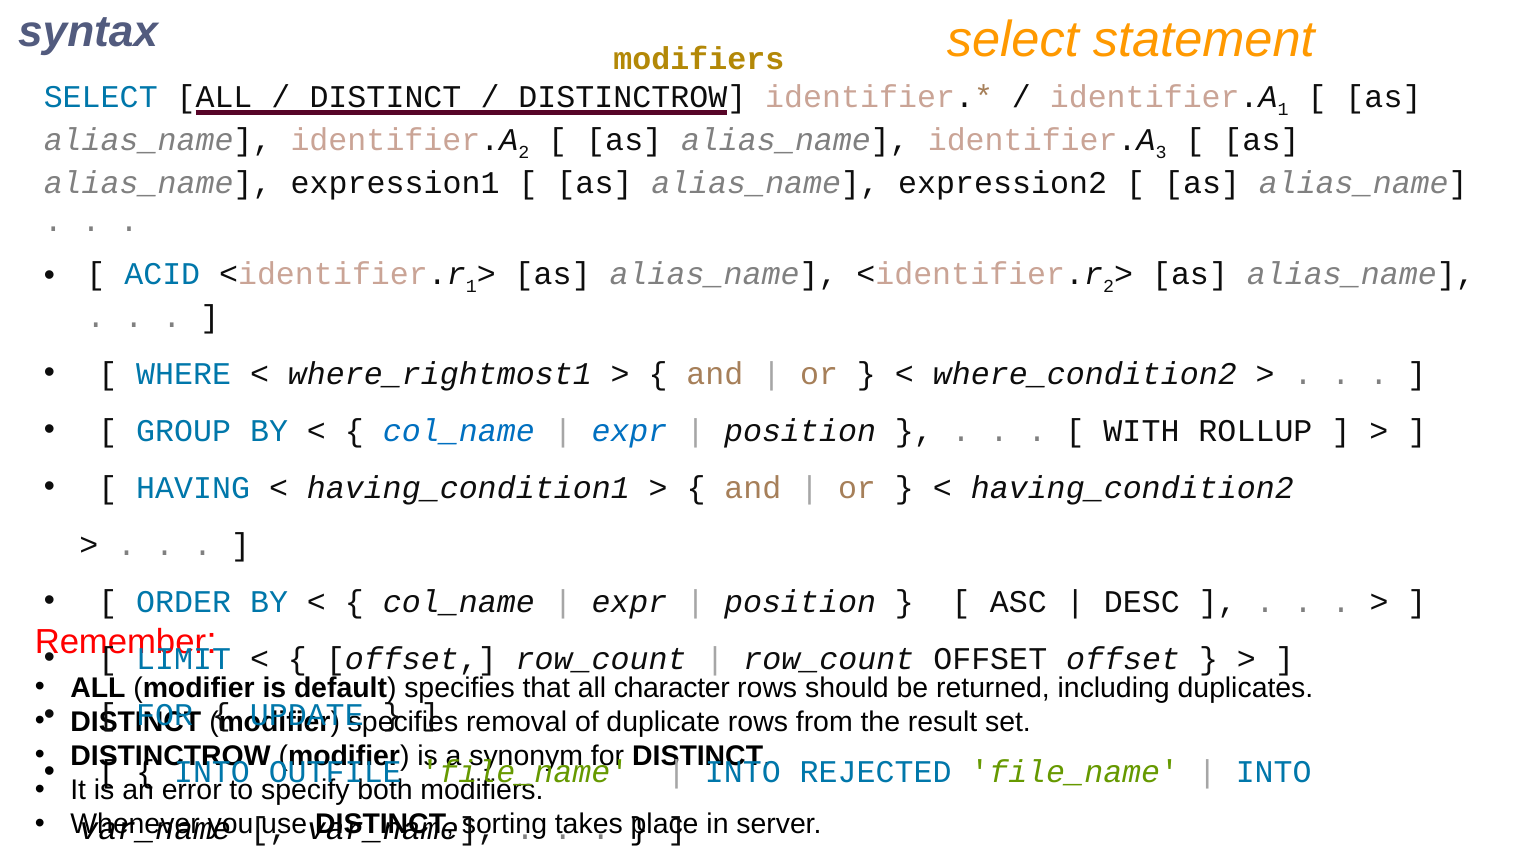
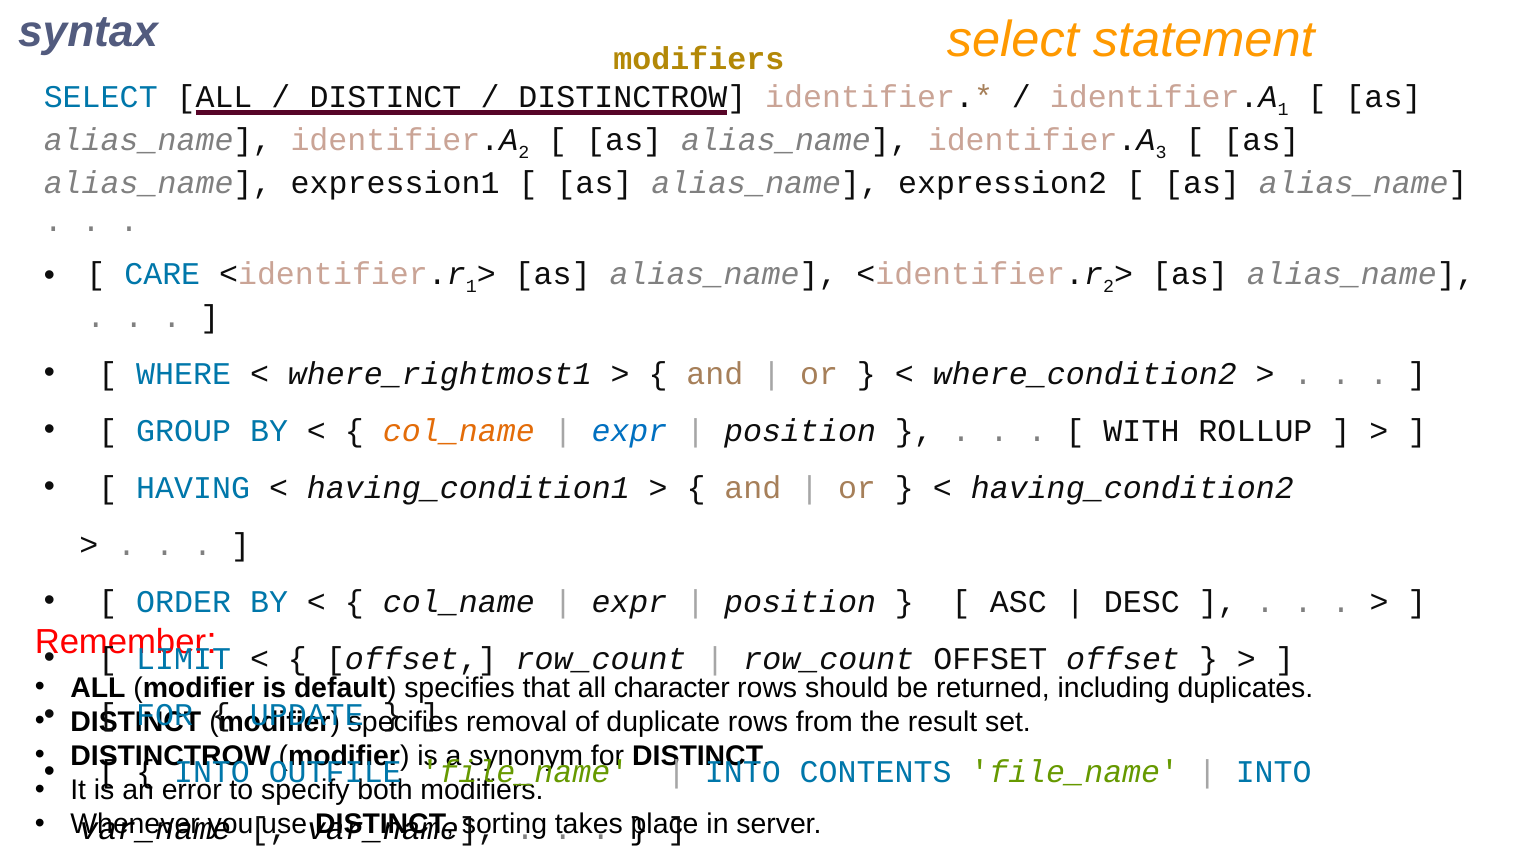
ACID: ACID -> CARE
col_name at (459, 431) colour: blue -> orange
REJECTED: REJECTED -> CONTENTS
